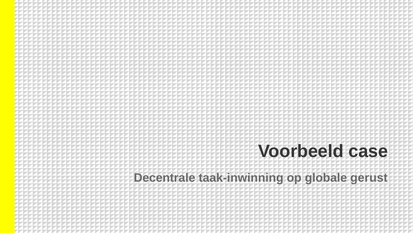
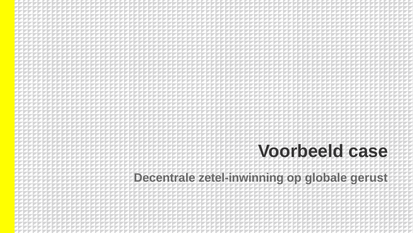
taak-inwinning: taak-inwinning -> zetel-inwinning
